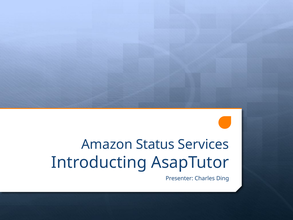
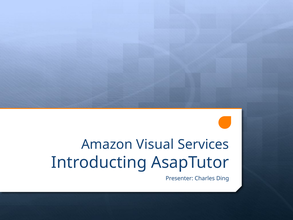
Status: Status -> Visual
